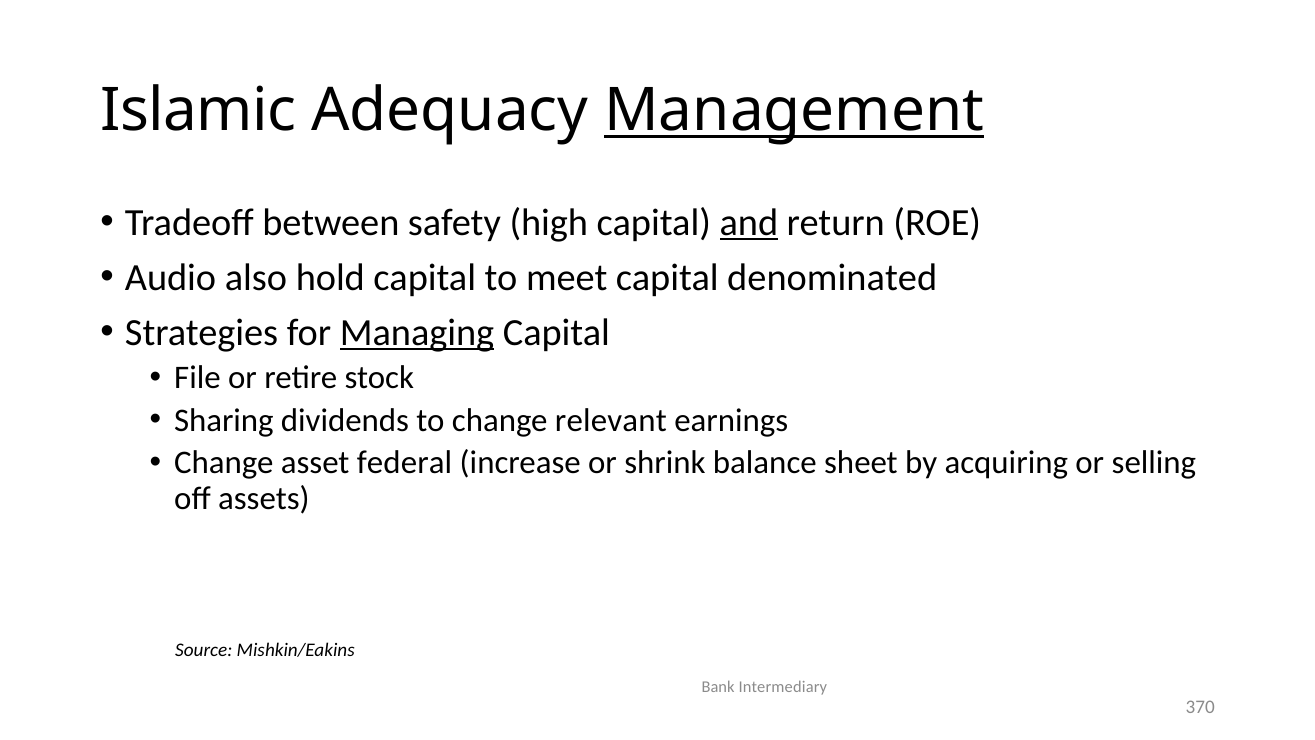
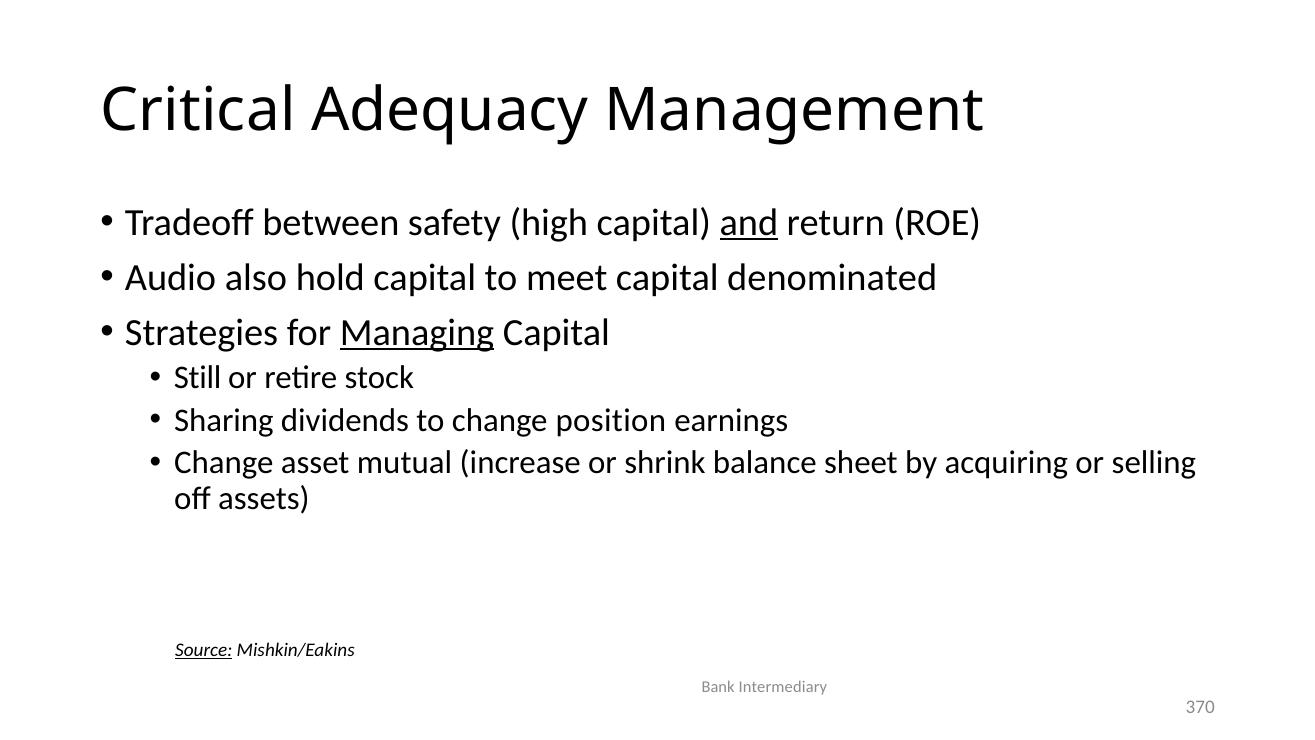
Islamic: Islamic -> Critical
Management underline: present -> none
File: File -> Still
relevant: relevant -> position
federal: federal -> mutual
Source underline: none -> present
